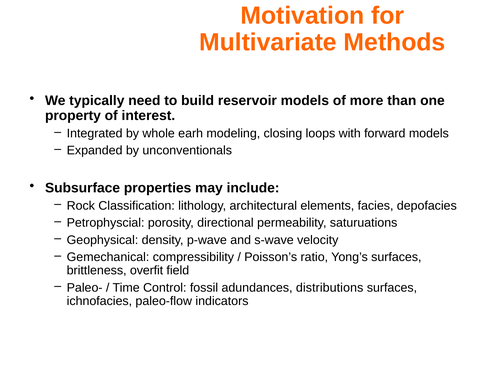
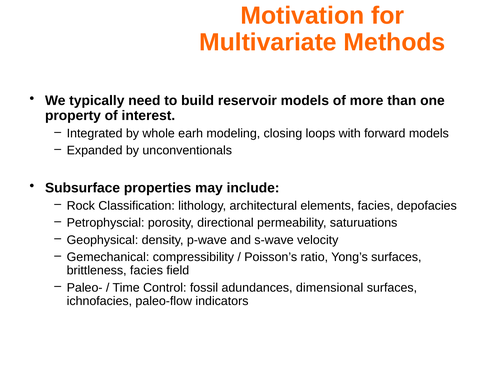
brittleness overfit: overfit -> facies
distributions: distributions -> dimensional
